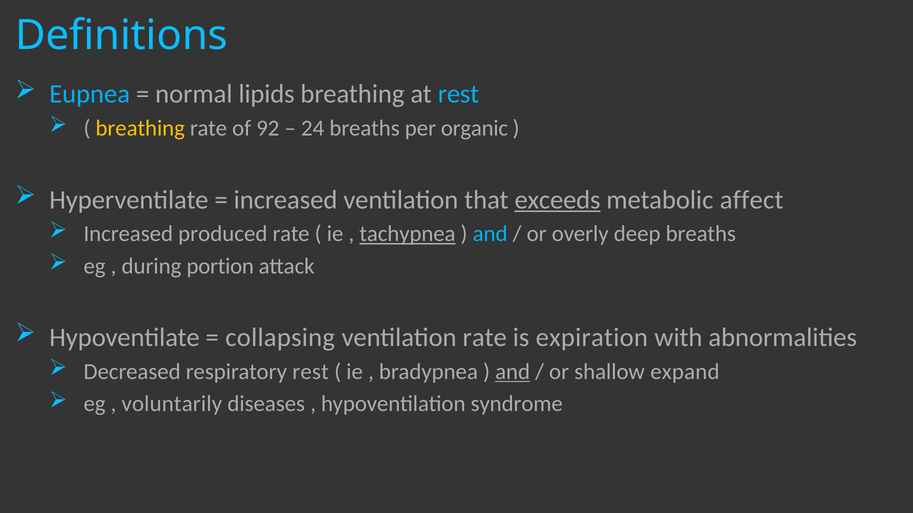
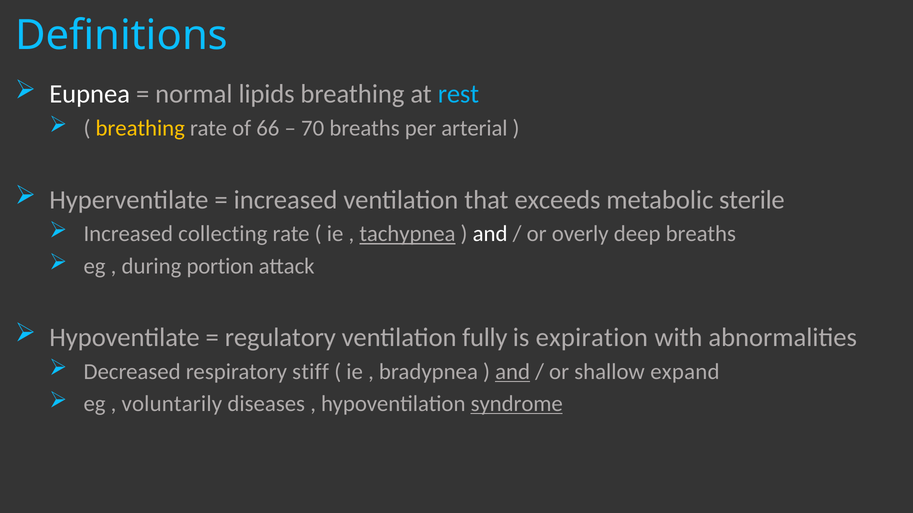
Eupnea colour: light blue -> white
92: 92 -> 66
24: 24 -> 70
organic: organic -> arterial
exceeds underline: present -> none
affect: affect -> sterile
produced: produced -> collecting
and at (490, 234) colour: light blue -> white
collapsing: collapsing -> regulatory
ventilation rate: rate -> fully
respiratory rest: rest -> stiff
syndrome underline: none -> present
